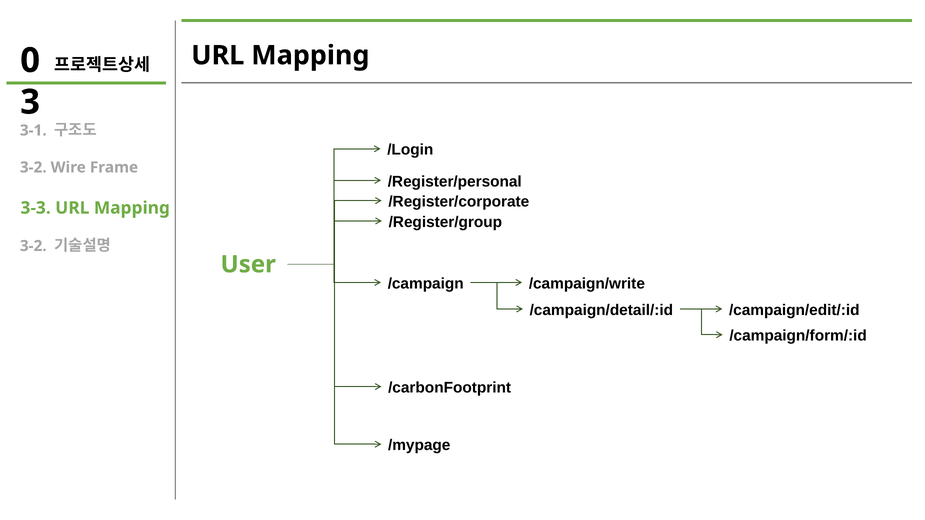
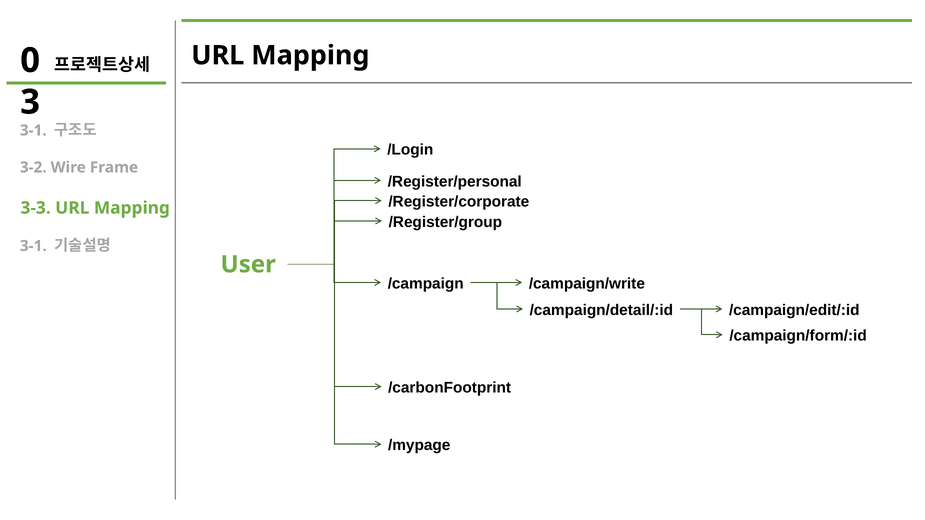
3-2 at (33, 246): 3-2 -> 3-1
